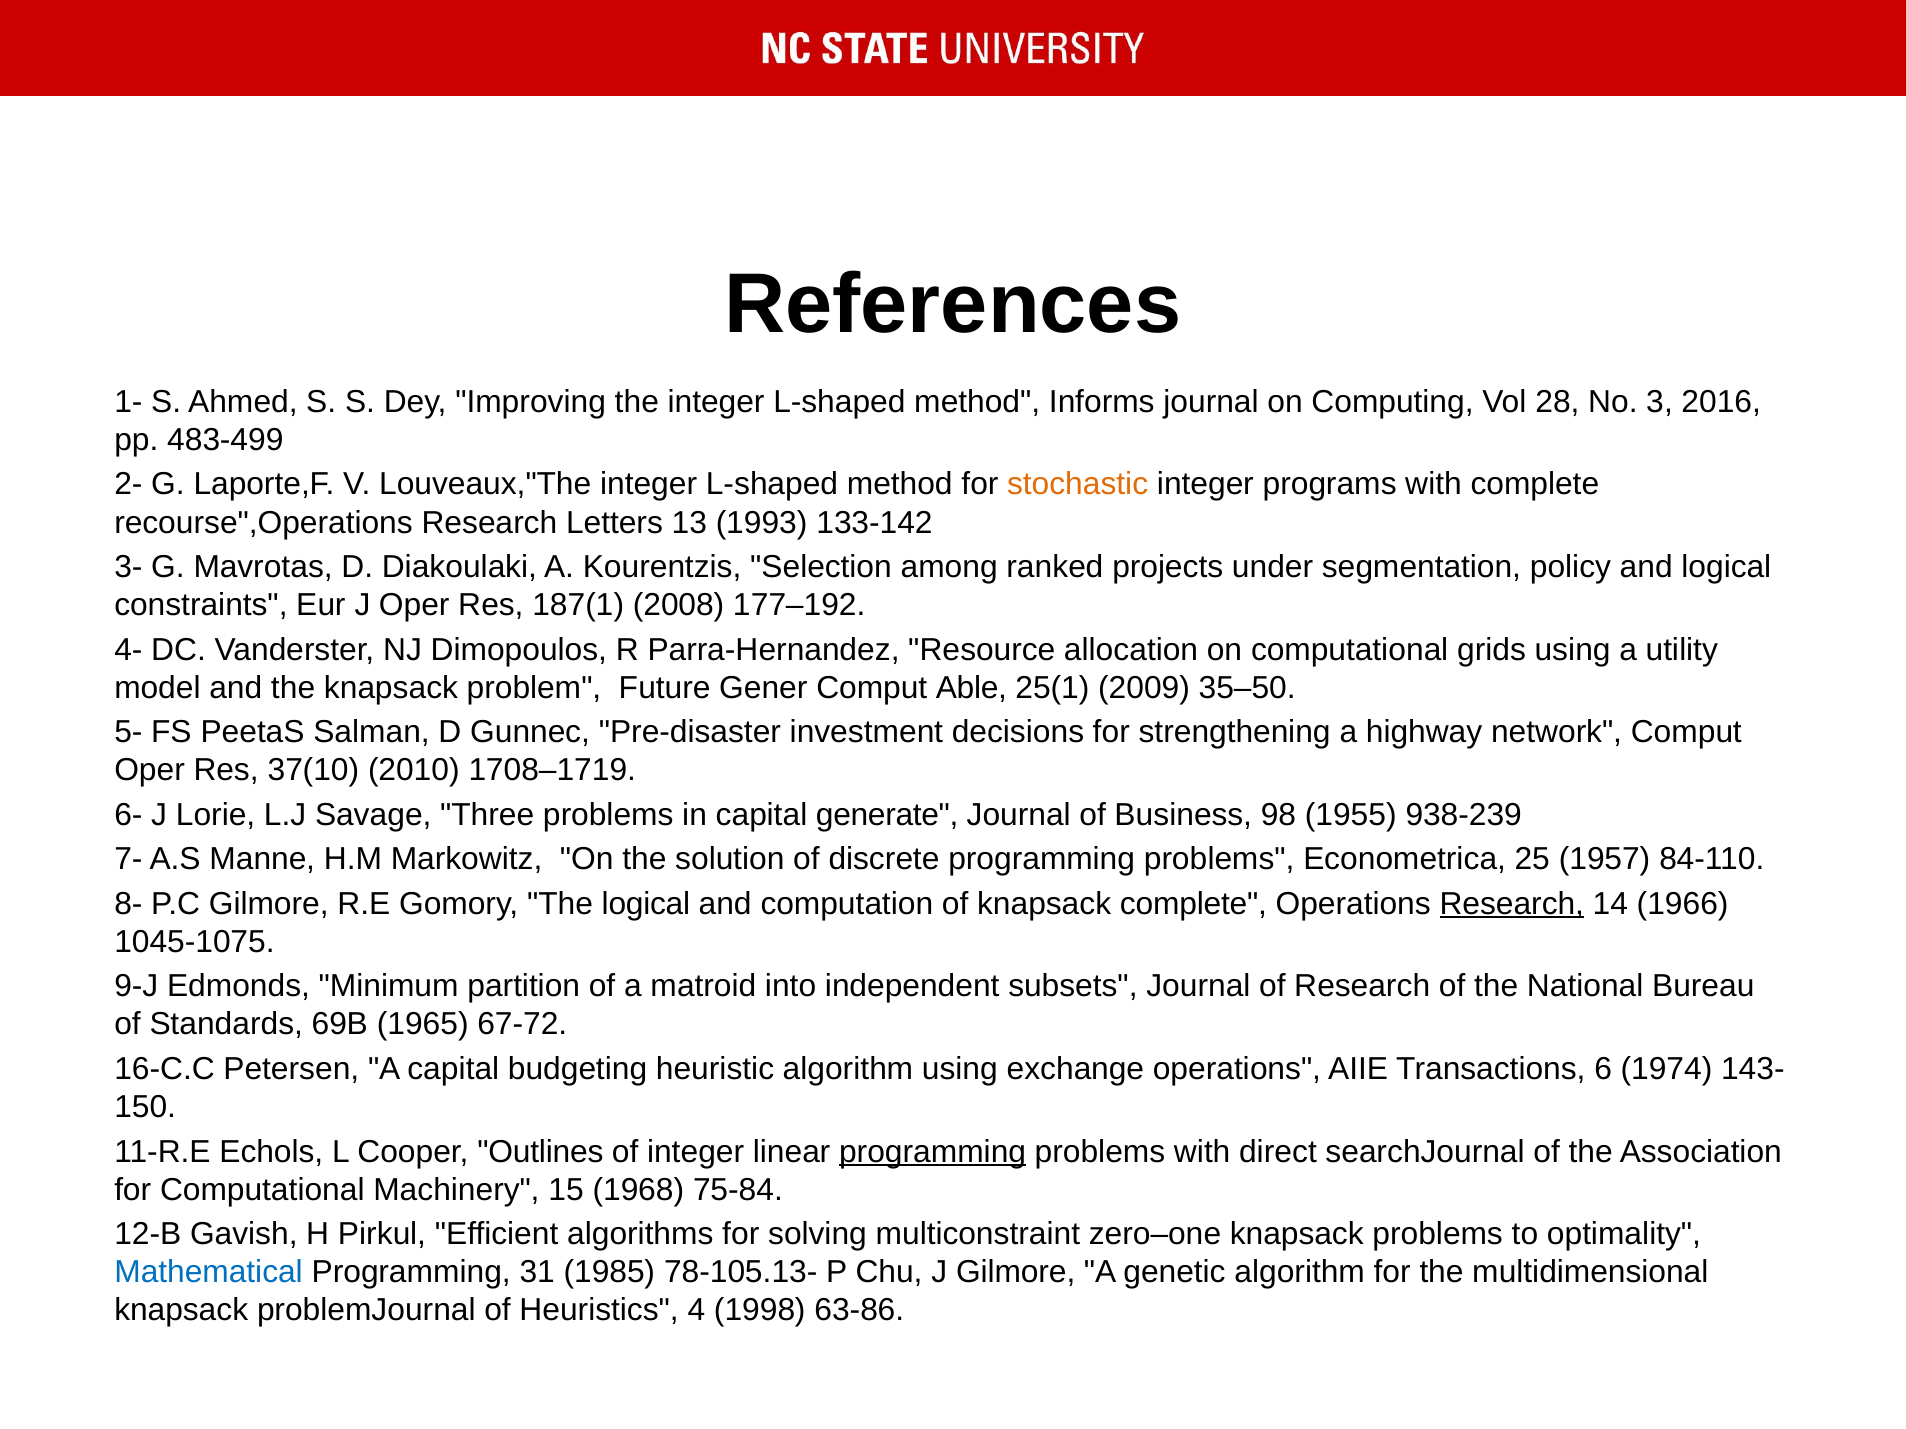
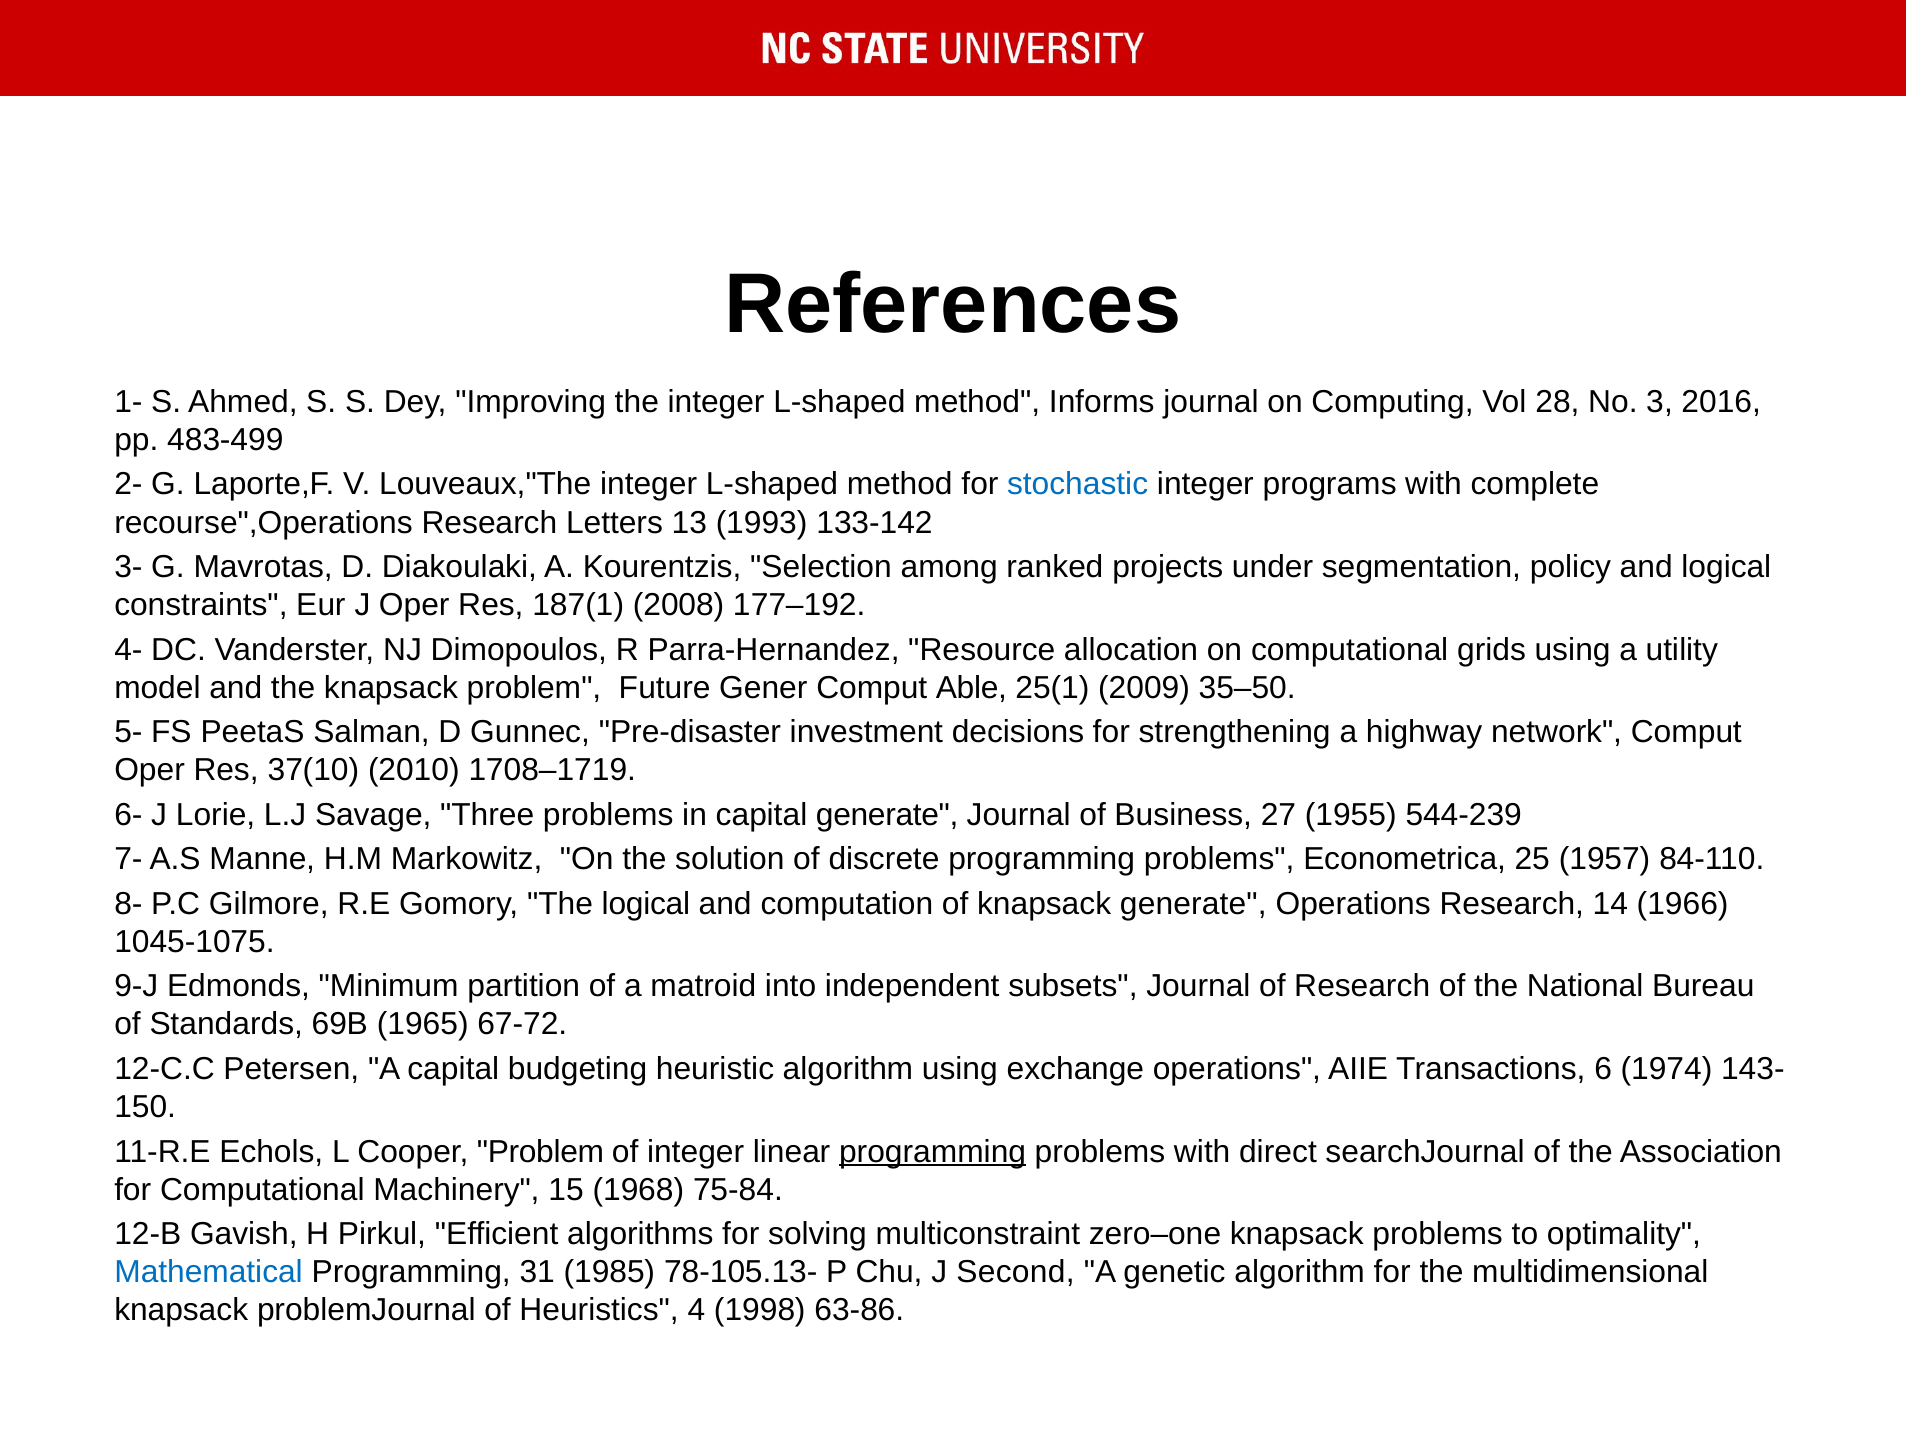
stochastic colour: orange -> blue
98: 98 -> 27
938-239: 938-239 -> 544-239
knapsack complete: complete -> generate
Research at (1512, 904) underline: present -> none
16-C.C: 16-C.C -> 12-C.C
Cooper Outlines: Outlines -> Problem
J Gilmore: Gilmore -> Second
